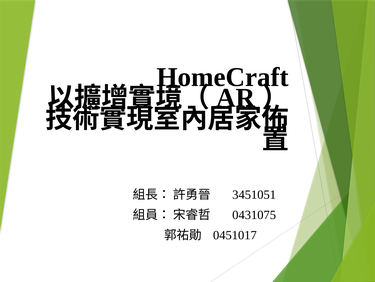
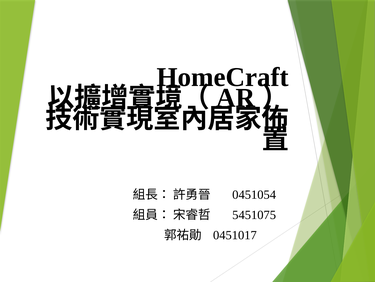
3451051: 3451051 -> 0451054
0431075: 0431075 -> 5451075
